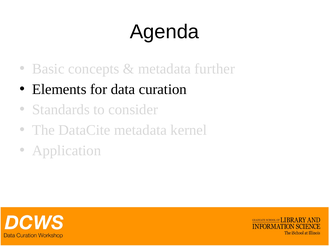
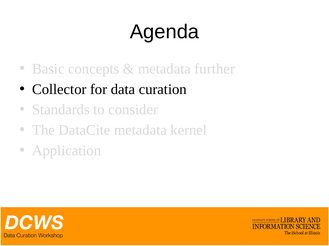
Elements: Elements -> Collector
